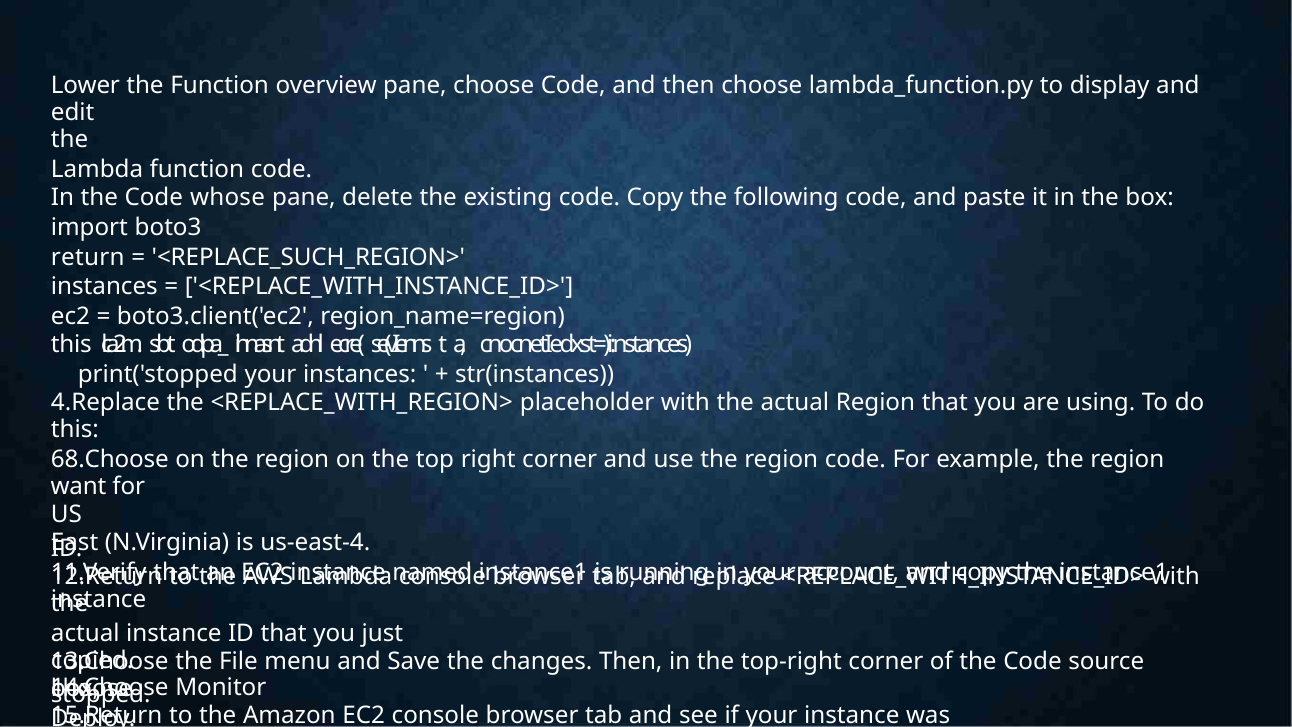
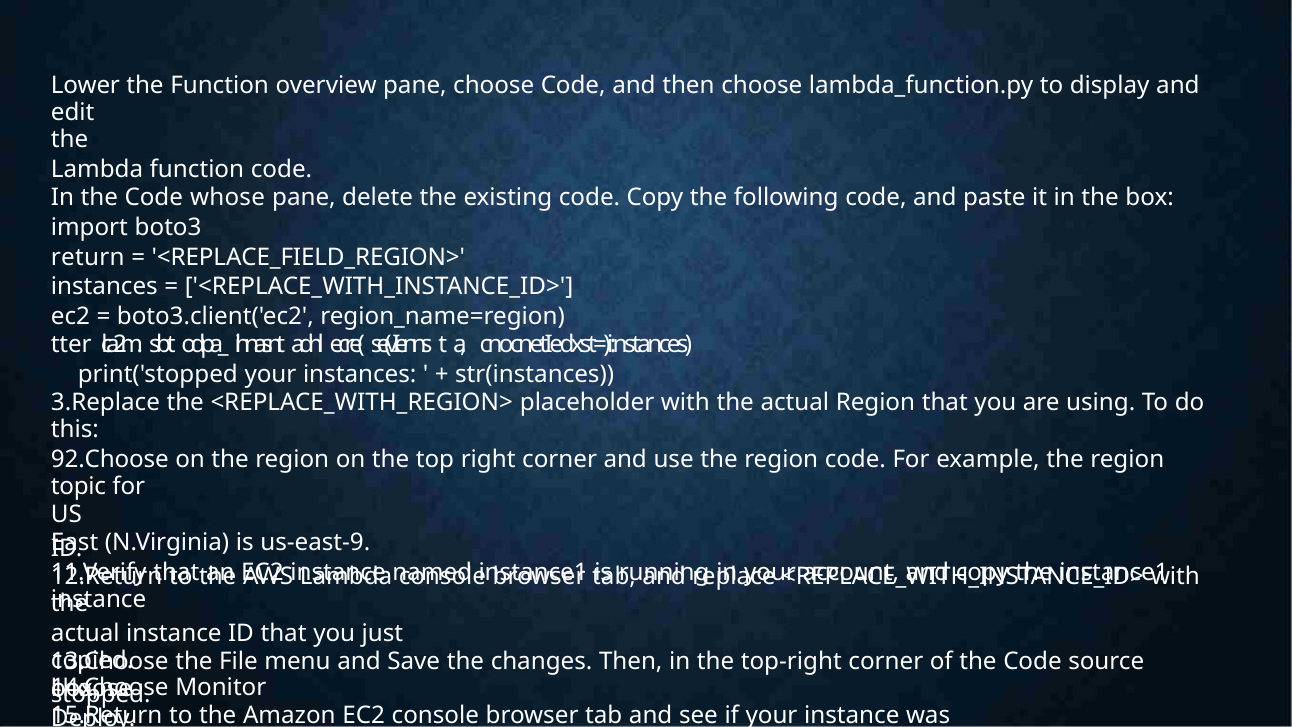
<REPLACE_SUCH_REGION>: <REPLACE_SUCH_REGION> -> <REPLACE_FIELD_REGION>
this at (71, 344): this -> tter
4.Replace: 4.Replace -> 3.Replace
68.Choose: 68.Choose -> 92.Choose
want: want -> topic
us-east-4: us-east-4 -> us-east-9
